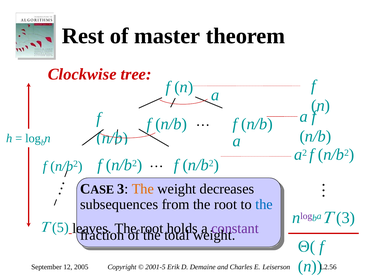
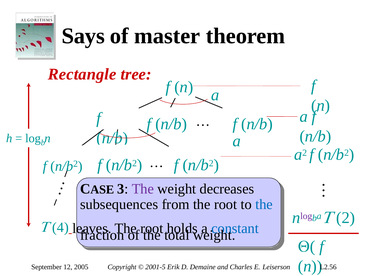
Rest: Rest -> Says
Clockwise: Clockwise -> Rectangle
The at (143, 189) colour: orange -> purple
3 at (346, 218): 3 -> 2
5: 5 -> 4
constant colour: purple -> blue
